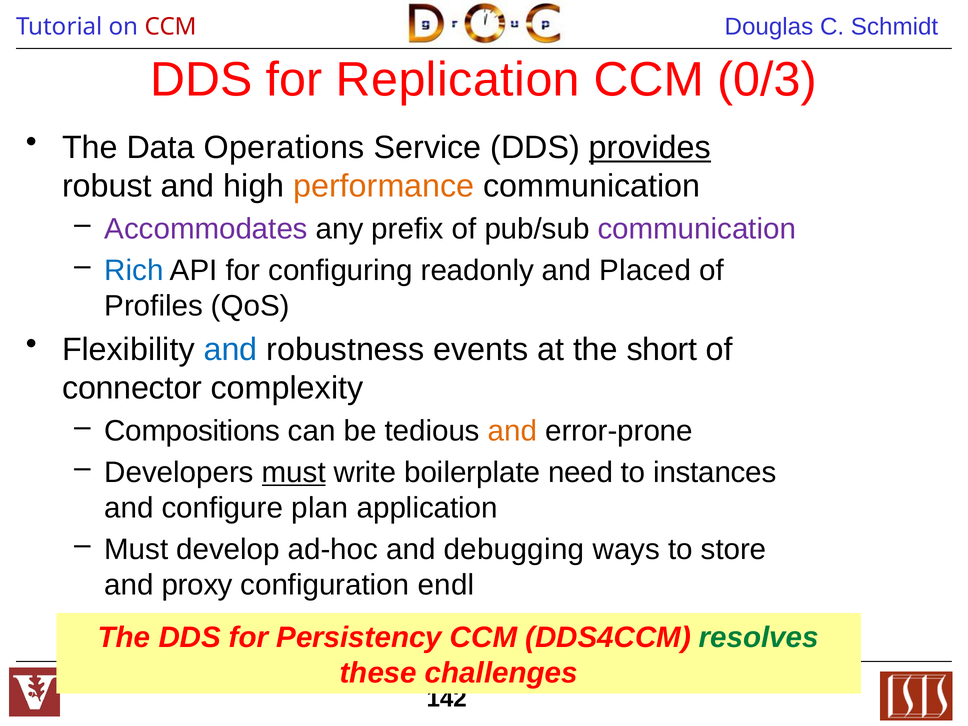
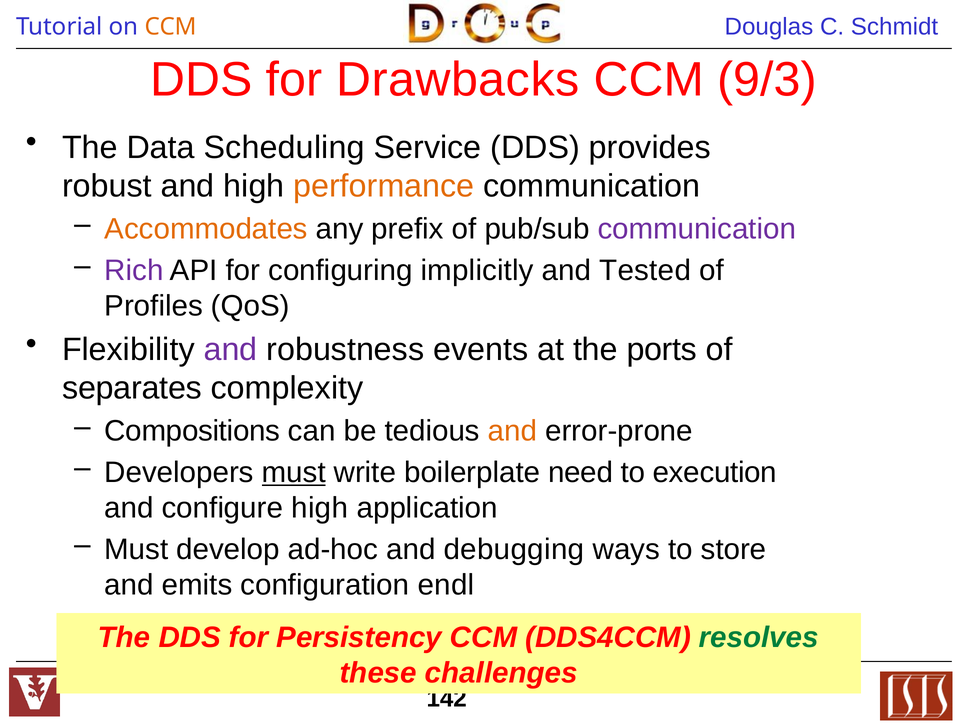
CCM at (171, 27) colour: red -> orange
Replication: Replication -> Drawbacks
0/3: 0/3 -> 9/3
Operations: Operations -> Scheduling
provides underline: present -> none
Accommodates colour: purple -> orange
Rich colour: blue -> purple
readonly: readonly -> implicitly
Placed: Placed -> Tested
and at (230, 350) colour: blue -> purple
short: short -> ports
connector: connector -> separates
instances: instances -> execution
configure plan: plan -> high
proxy: proxy -> emits
